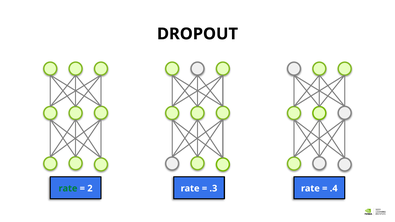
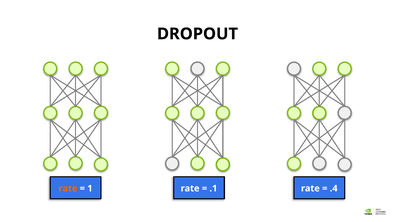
rate at (68, 189) colour: green -> orange
2: 2 -> 1
.3: .3 -> .1
